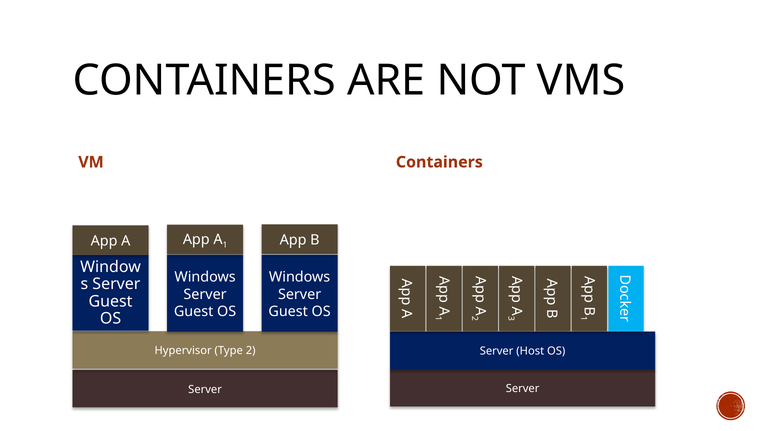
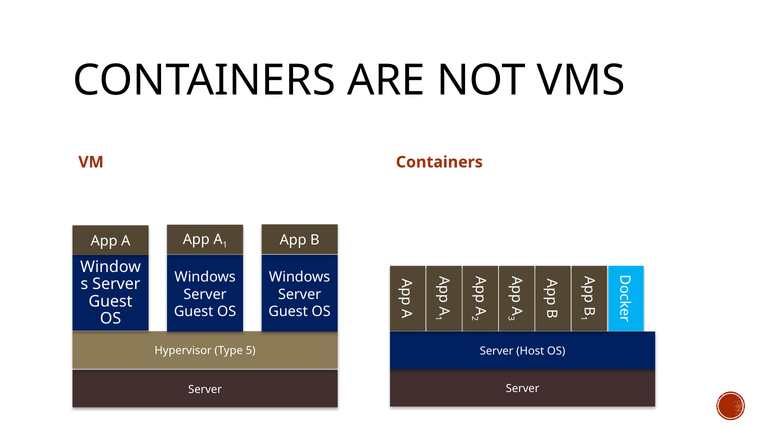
Type 2: 2 -> 5
